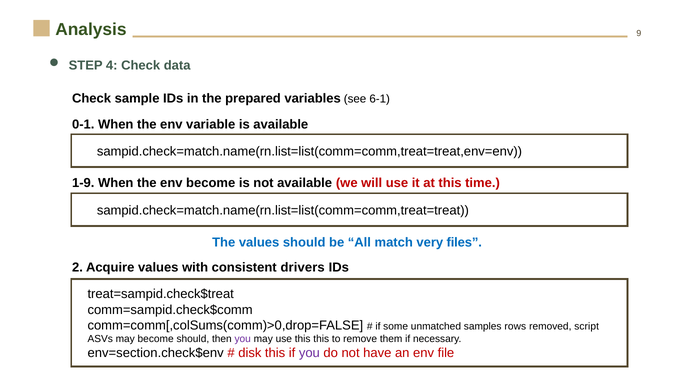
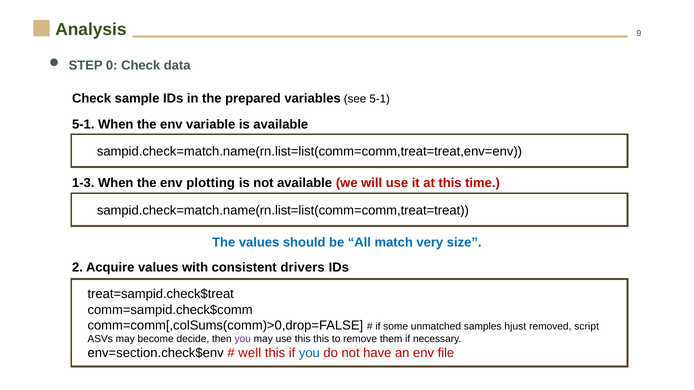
4: 4 -> 0
see 6-1: 6-1 -> 5-1
0-1 at (83, 125): 0-1 -> 5-1
1-9: 1-9 -> 1-3
env become: become -> plotting
files: files -> size
rows: rows -> hjust
become should: should -> decide
disk: disk -> well
you at (309, 353) colour: purple -> blue
